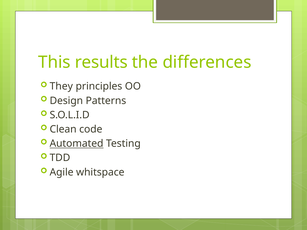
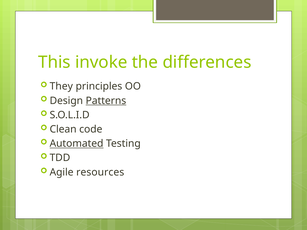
results: results -> invoke
Patterns underline: none -> present
whitspace: whitspace -> resources
